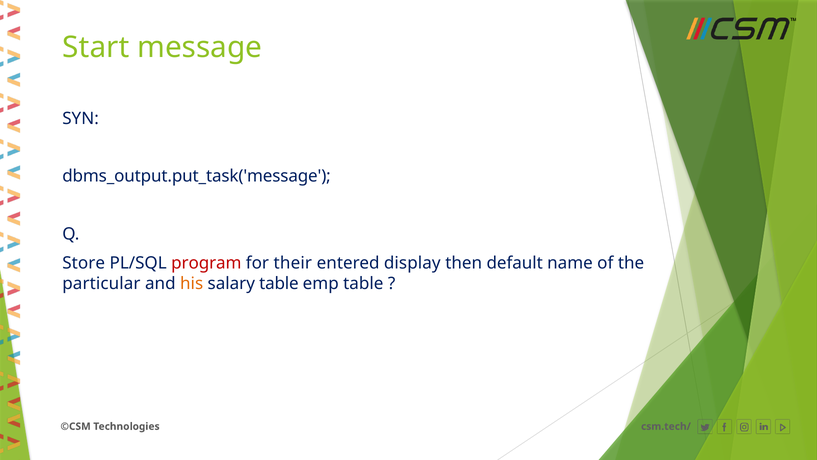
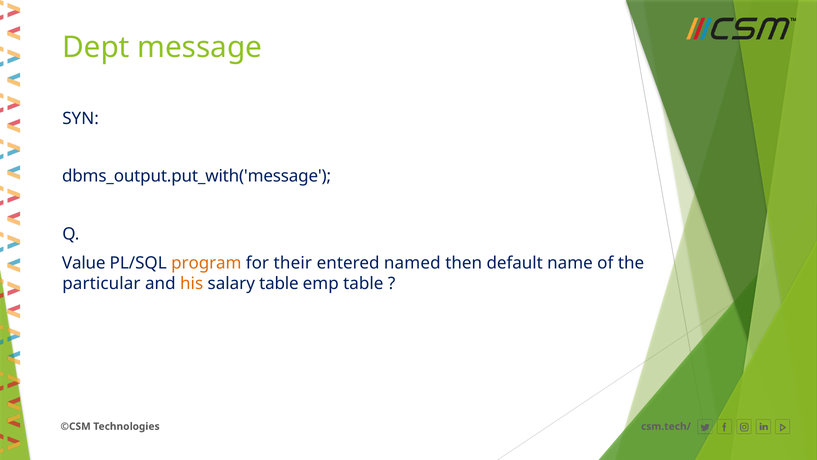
Start: Start -> Dept
dbms_output.put_task('message: dbms_output.put_task('message -> dbms_output.put_with('message
Store: Store -> Value
program colour: red -> orange
display: display -> named
